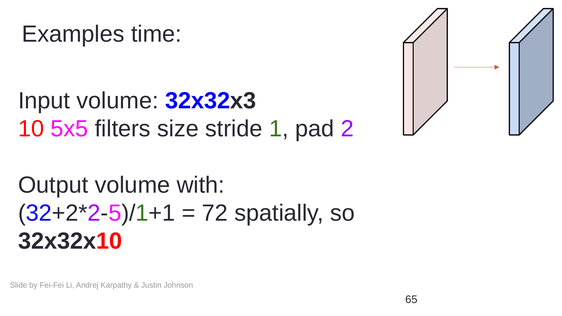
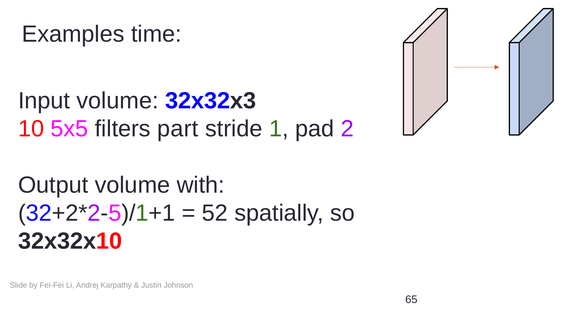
size: size -> part
72: 72 -> 52
